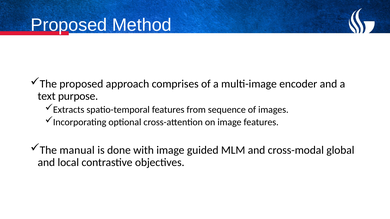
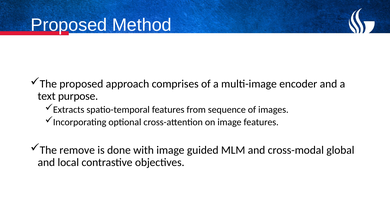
manual: manual -> remove
